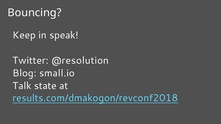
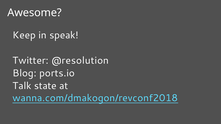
Bouncing: Bouncing -> Awesome
small.io: small.io -> ports.io
results.com/dmakogon/revconf2018: results.com/dmakogon/revconf2018 -> wanna.com/dmakogon/revconf2018
